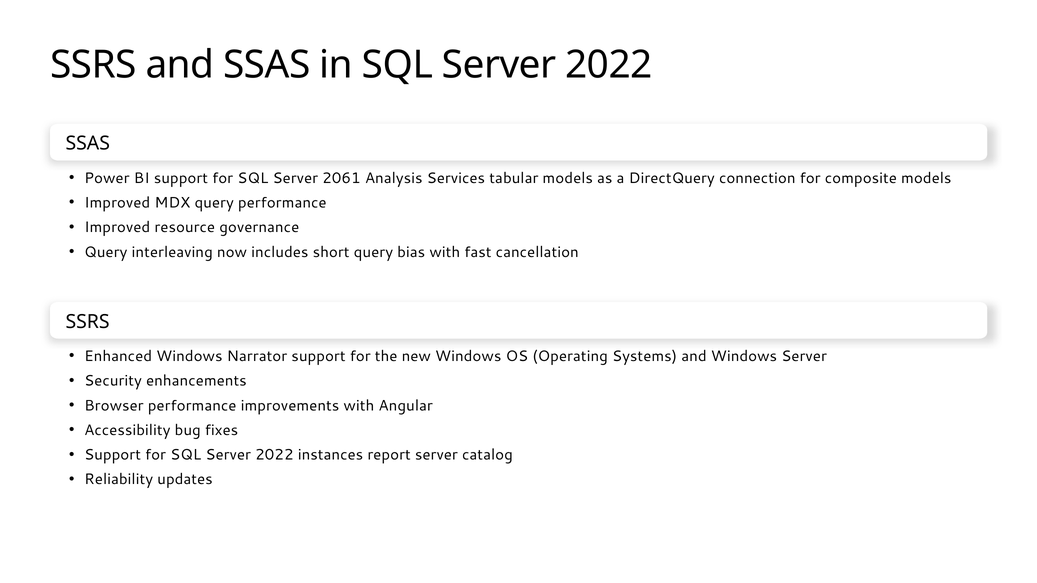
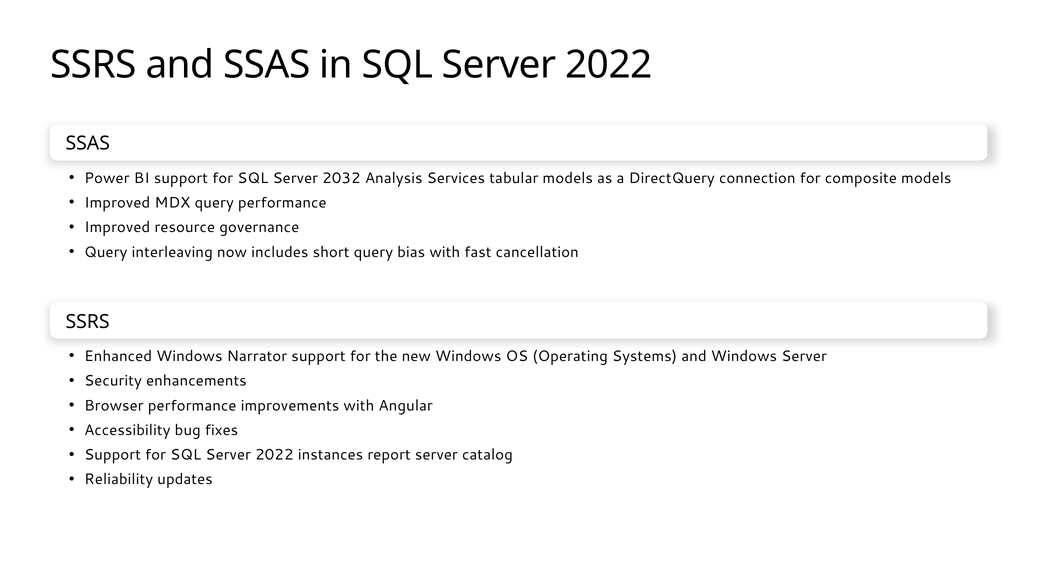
2061: 2061 -> 2032
